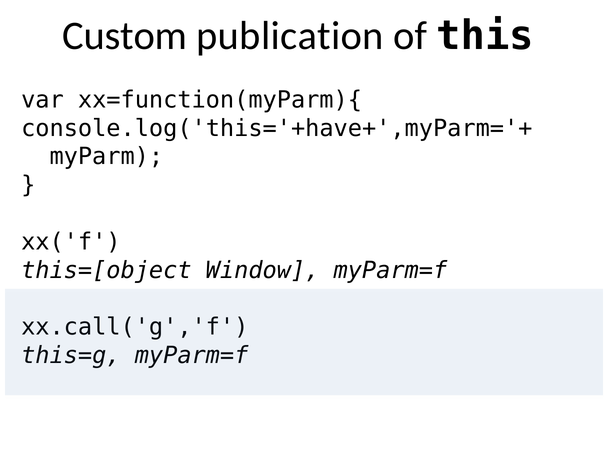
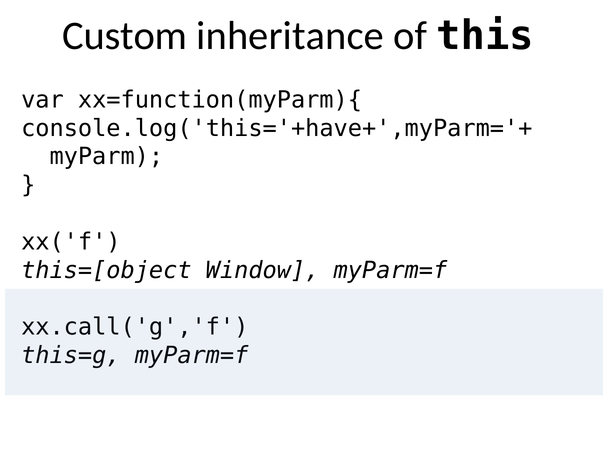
publication: publication -> inheritance
